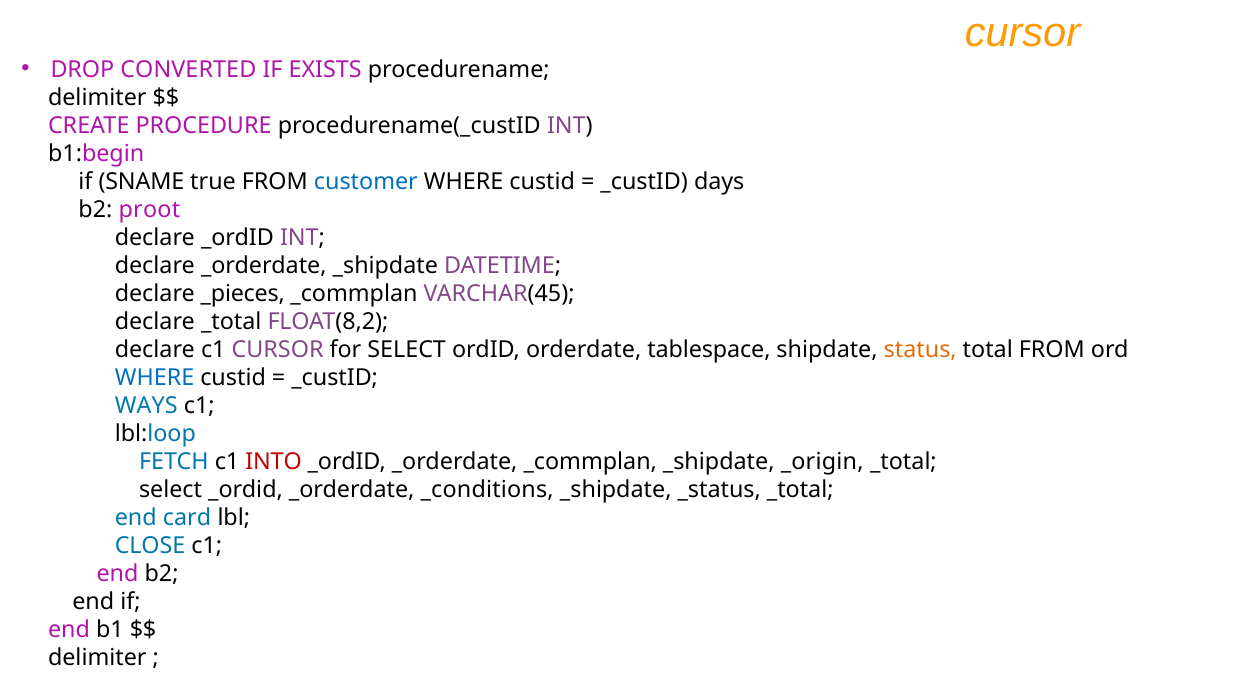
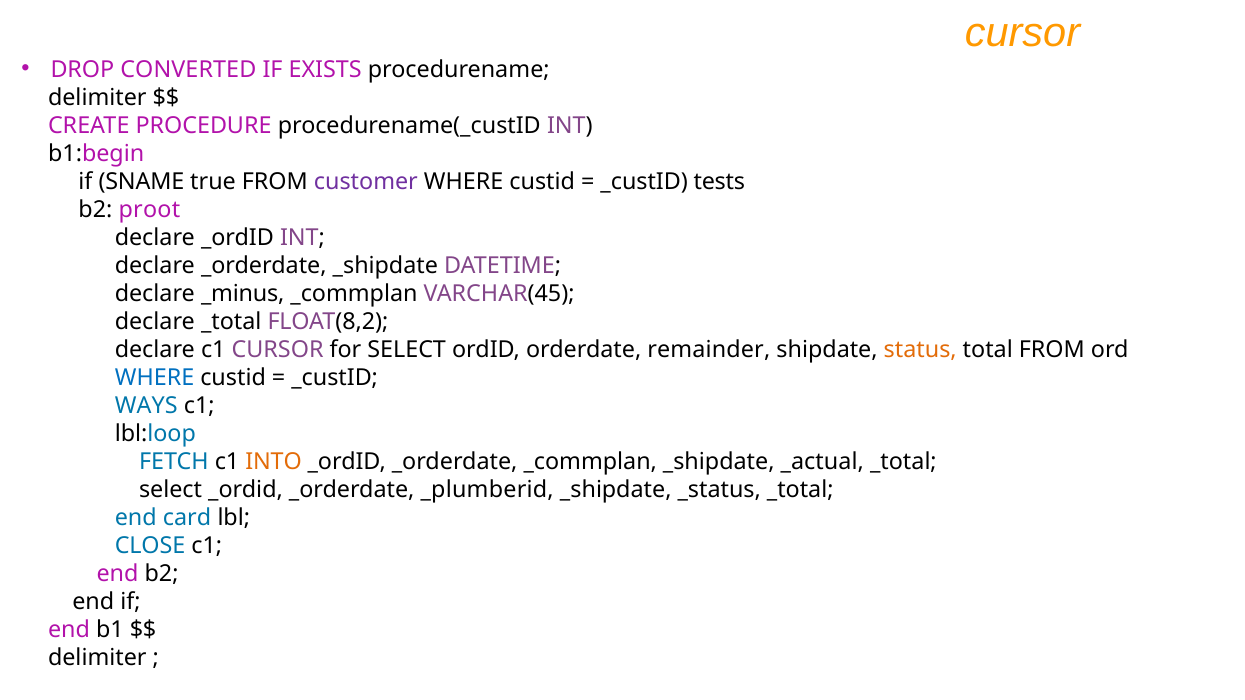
customer colour: blue -> purple
days: days -> tests
_pieces: _pieces -> _minus
tablespace: tablespace -> remainder
INTO colour: red -> orange
_origin: _origin -> _actual
_conditions: _conditions -> _plumberid
